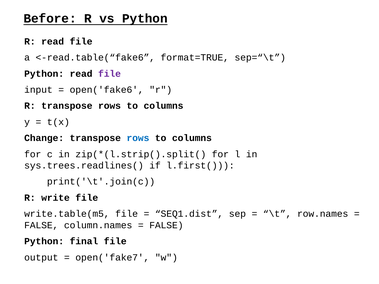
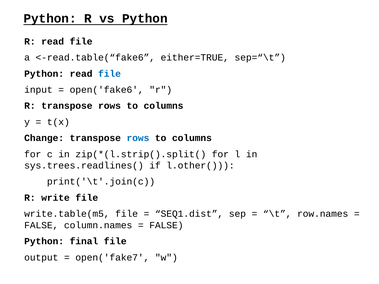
Before at (50, 18): Before -> Python
format=TRUE: format=TRUE -> either=TRUE
file at (110, 74) colour: purple -> blue
l.first(: l.first( -> l.other(
